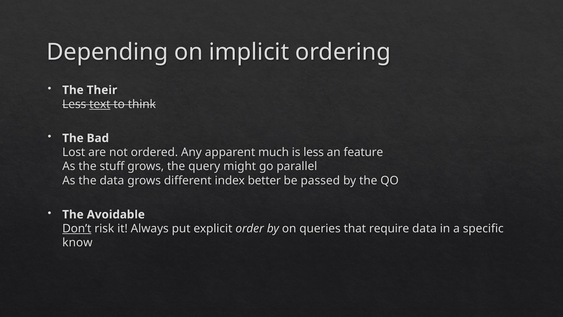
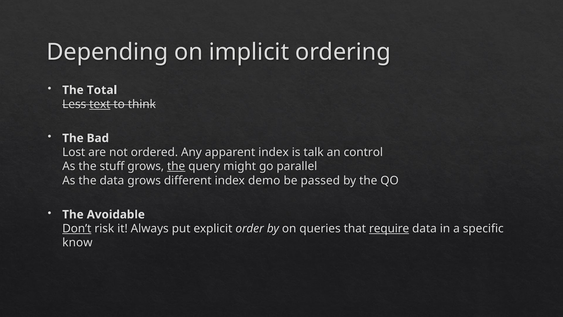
Their: Their -> Total
apparent much: much -> index
is less: less -> talk
feature: feature -> control
the at (176, 166) underline: none -> present
better: better -> demo
require underline: none -> present
